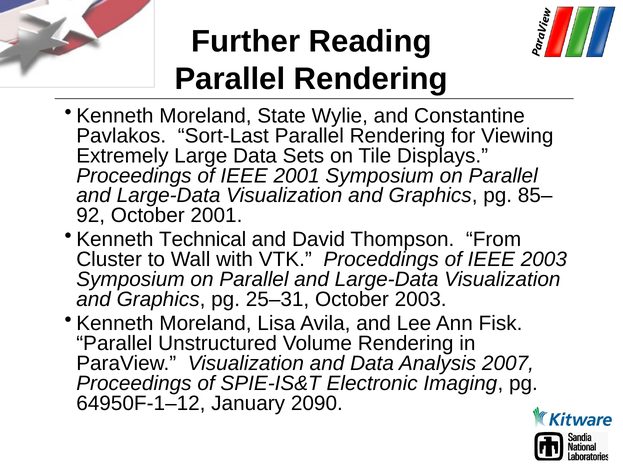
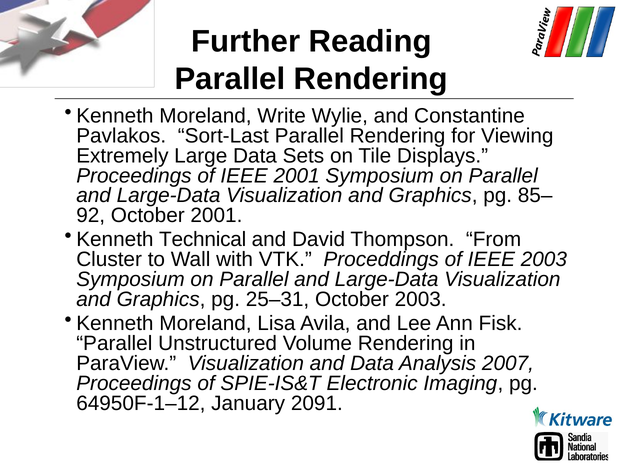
State: State -> Write
2090: 2090 -> 2091
